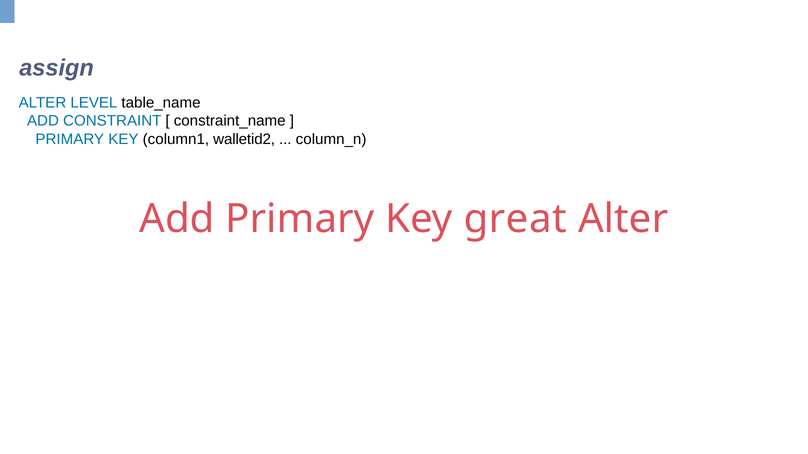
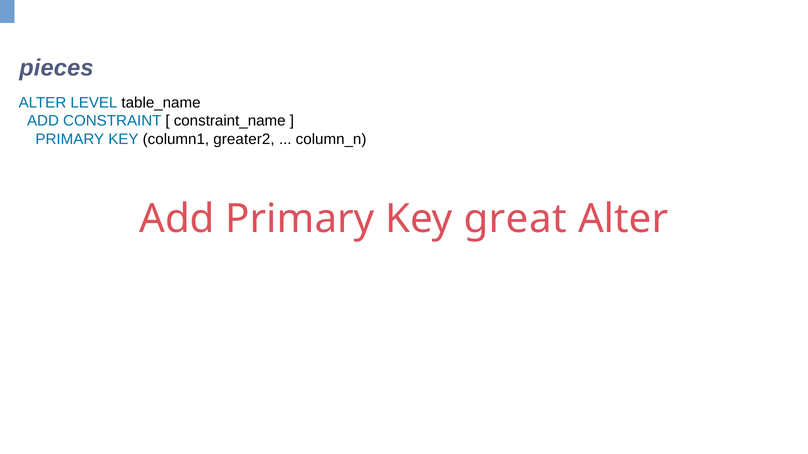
assign: assign -> pieces
walletid2: walletid2 -> greater2
